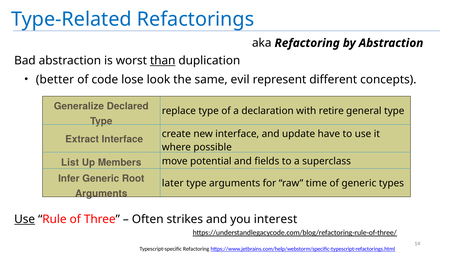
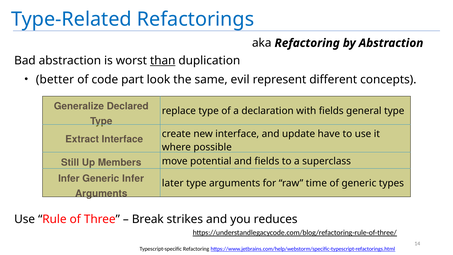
lose: lose -> part
with retire: retire -> fields
List: List -> Still
Generic Root: Root -> Infer
Use at (25, 219) underline: present -> none
Often: Often -> Break
interest: interest -> reduces
